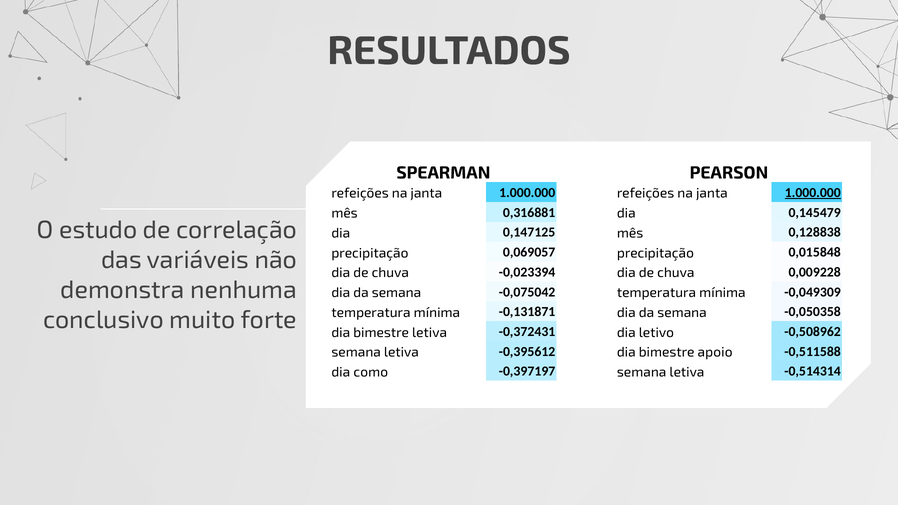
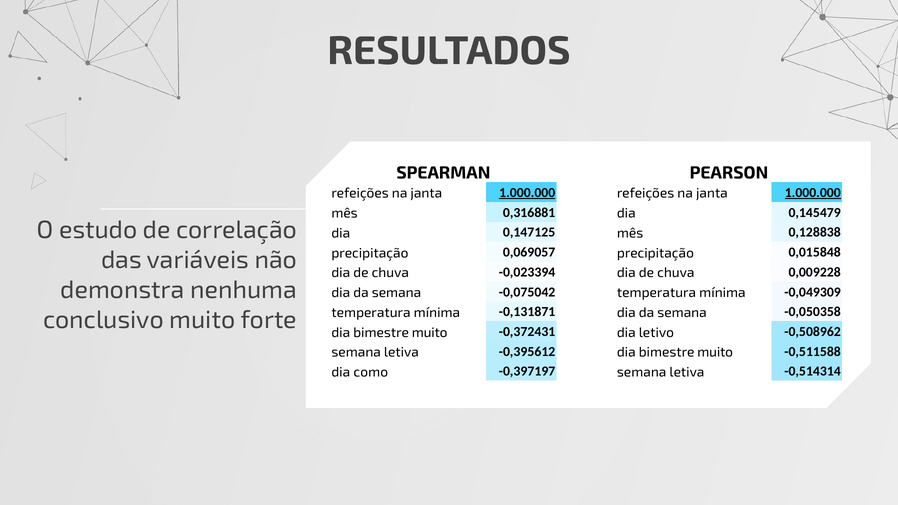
1.000.000 at (527, 193) underline: none -> present
letiva at (430, 333): letiva -> muito
-0,395612 dia bimestre apoio: apoio -> muito
